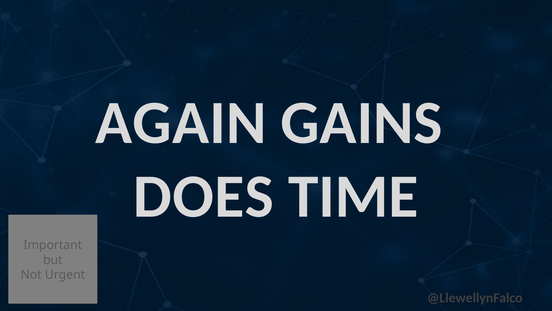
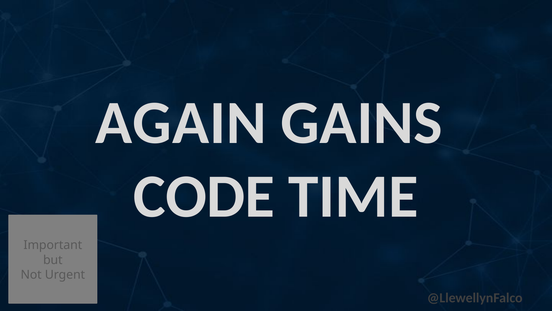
DOES: DOES -> CODE
